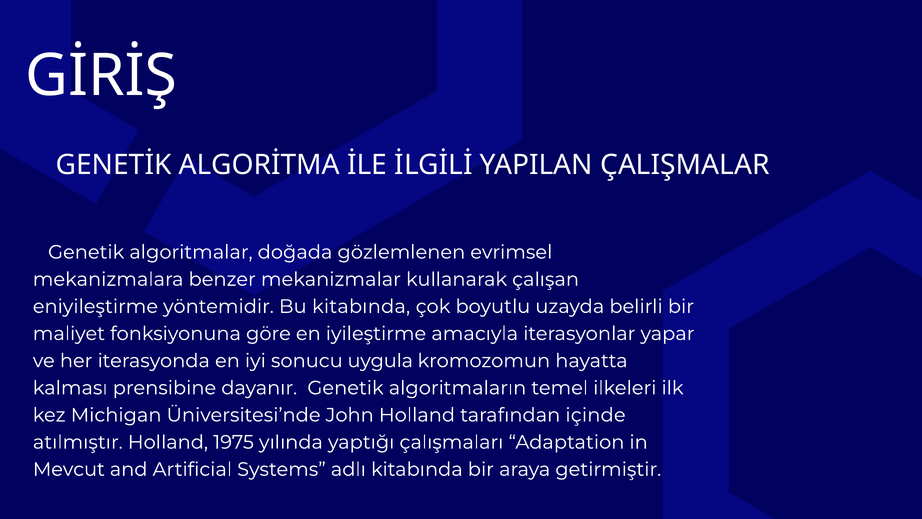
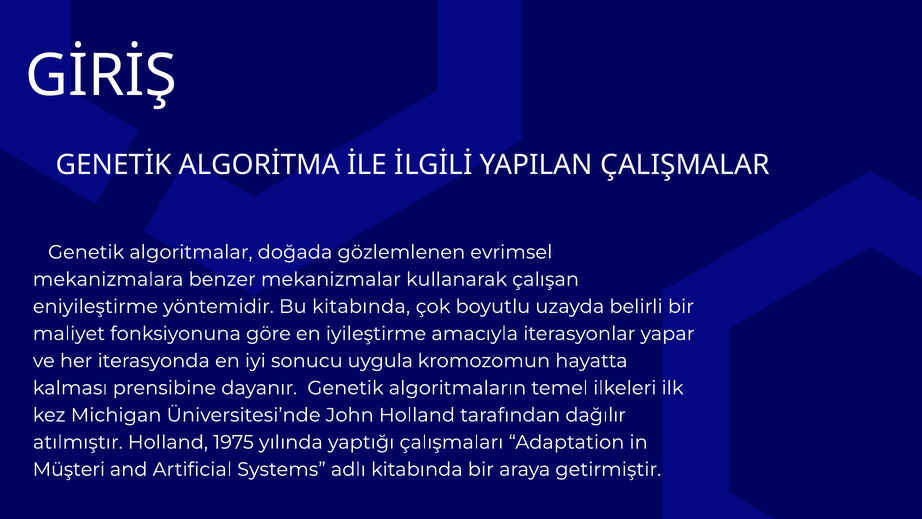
içinde: içinde -> dağılır
Mevcut: Mevcut -> Müşteri
